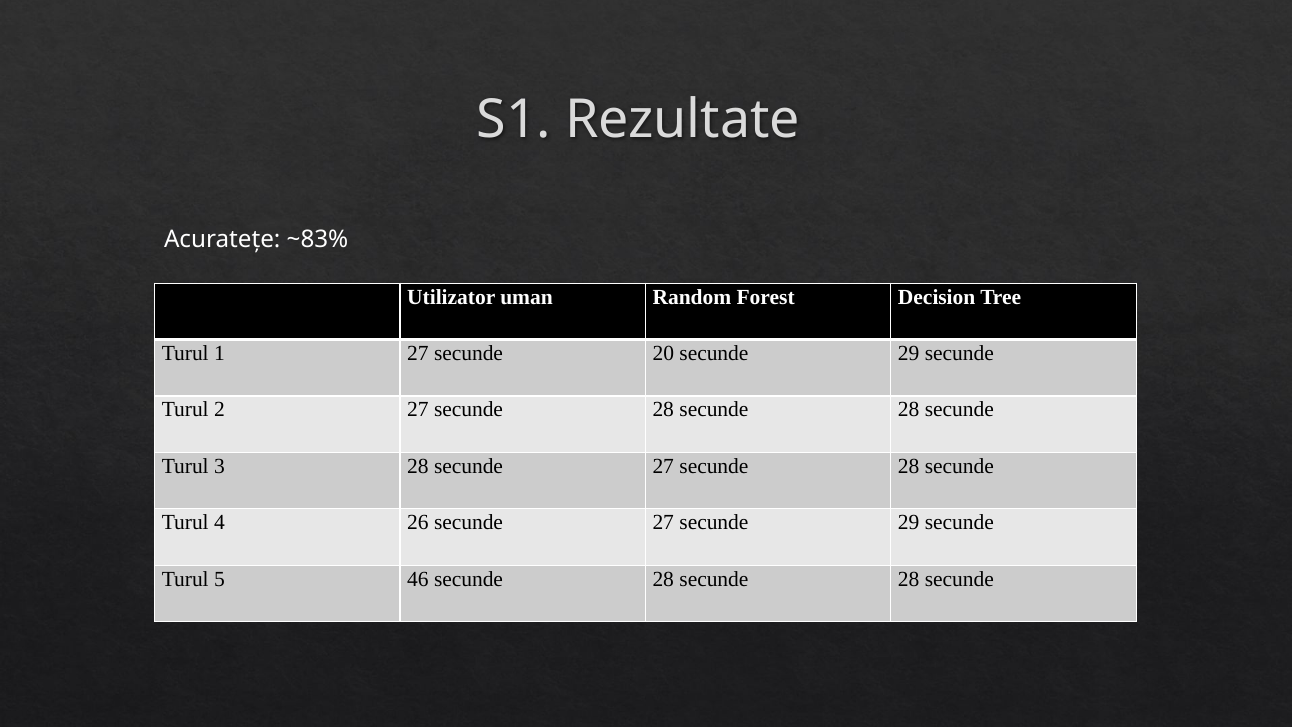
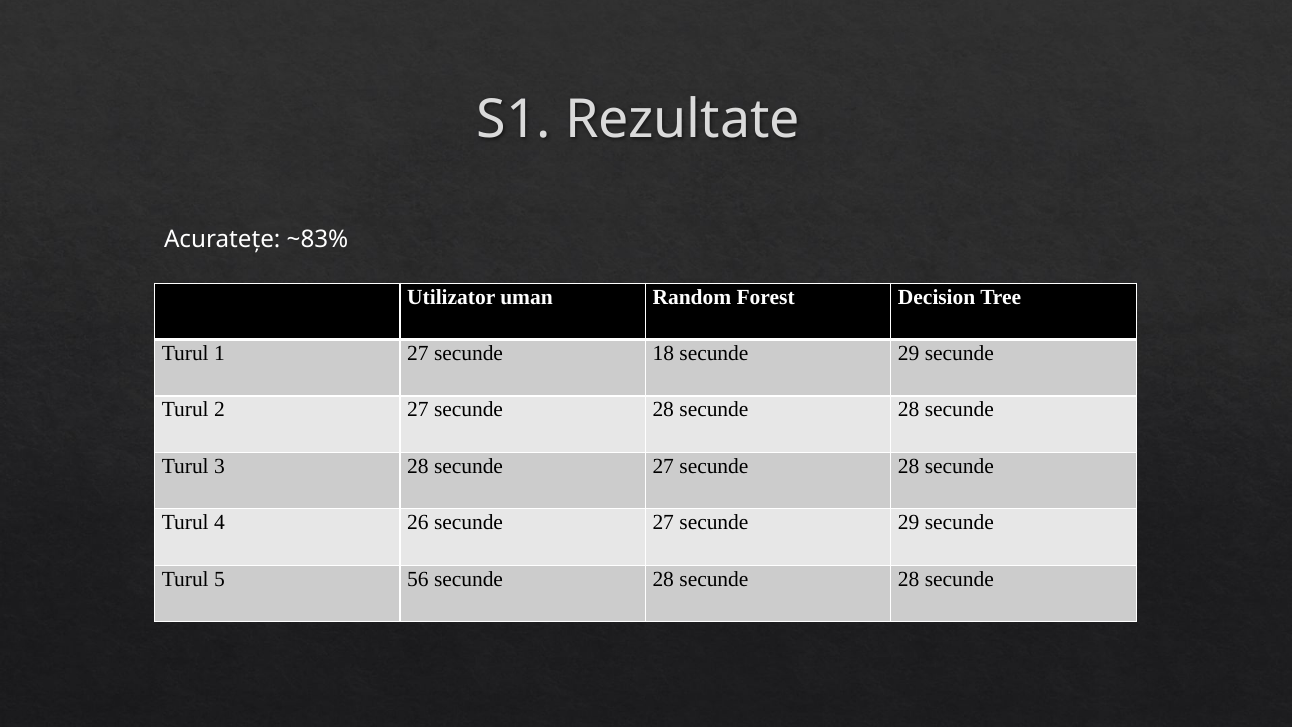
20: 20 -> 18
46: 46 -> 56
